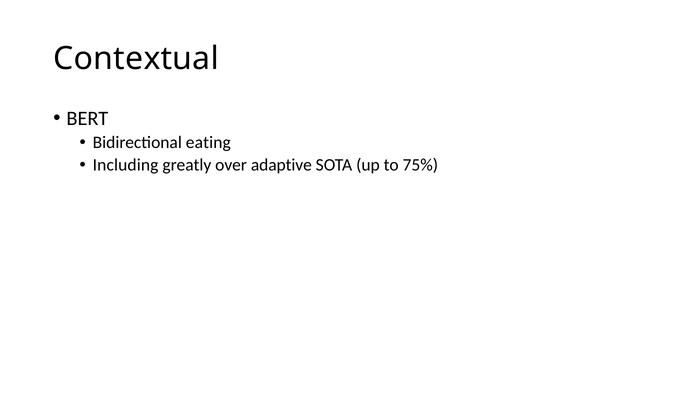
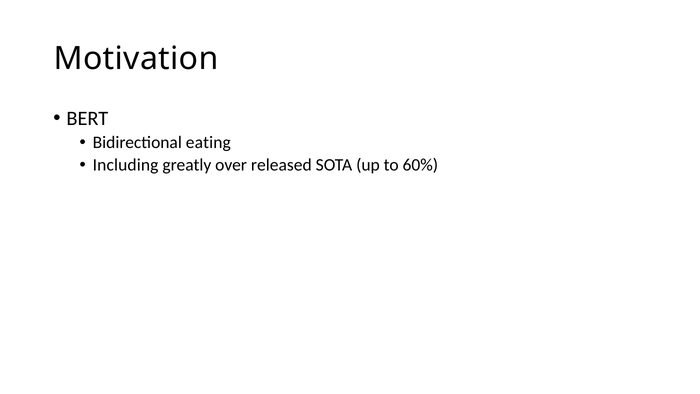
Contextual: Contextual -> Motivation
adaptive: adaptive -> released
75%: 75% -> 60%
